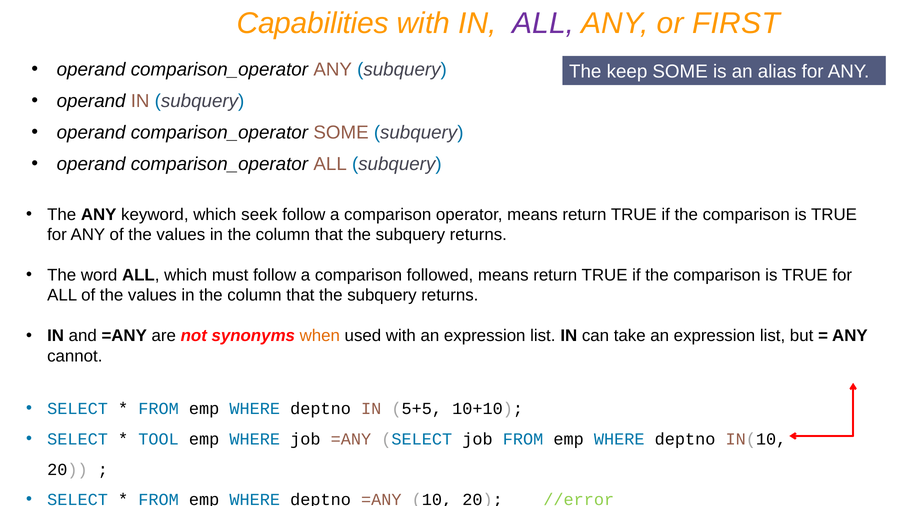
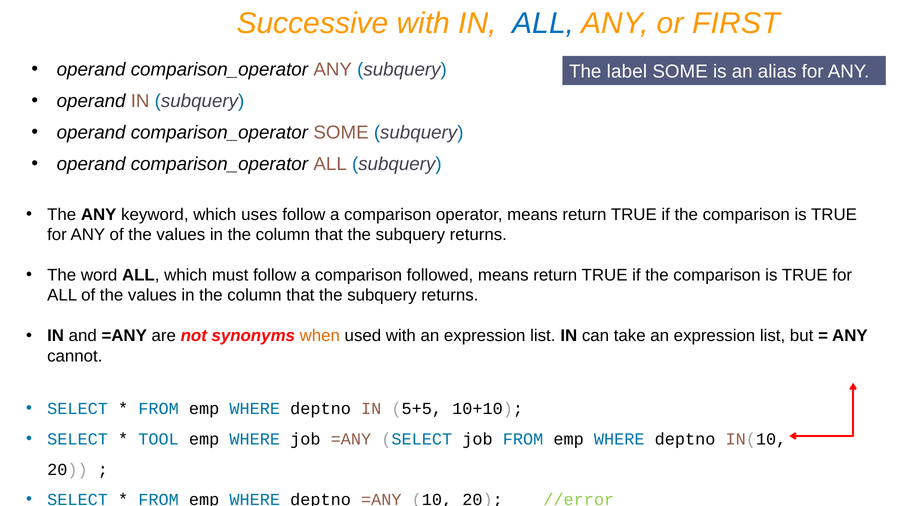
Capabilities: Capabilities -> Successive
ALL at (543, 23) colour: purple -> blue
keep: keep -> label
seek: seek -> uses
